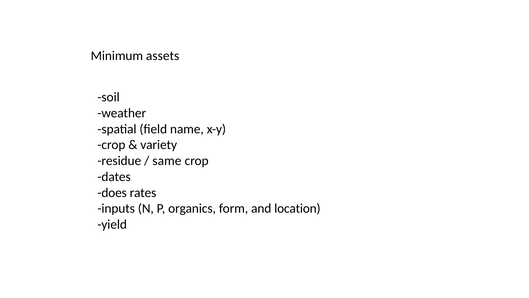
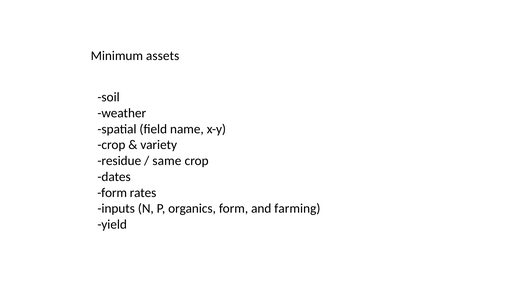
does at (112, 192): does -> form
location: location -> farming
